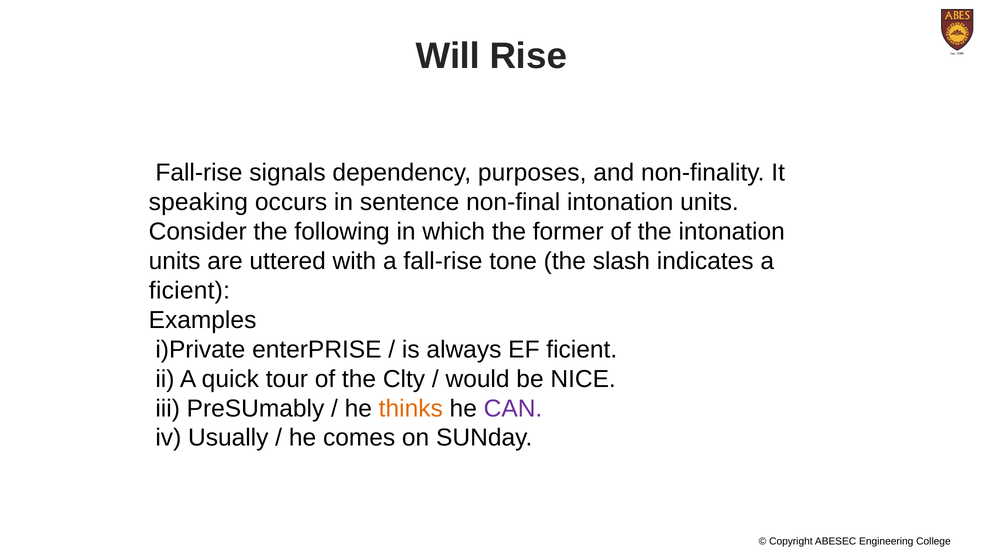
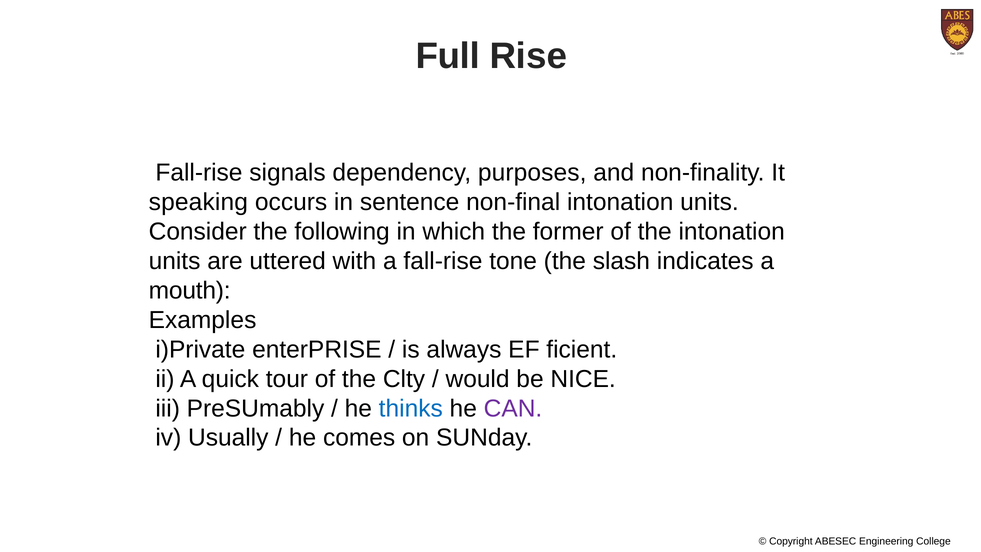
Will: Will -> Full
ficient at (189, 291): ficient -> mouth
thinks colour: orange -> blue
